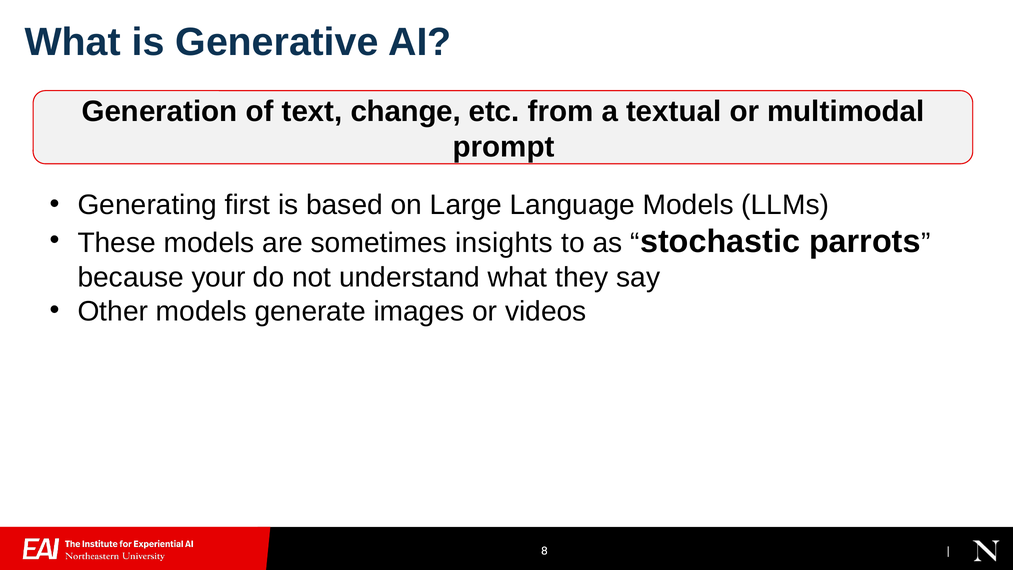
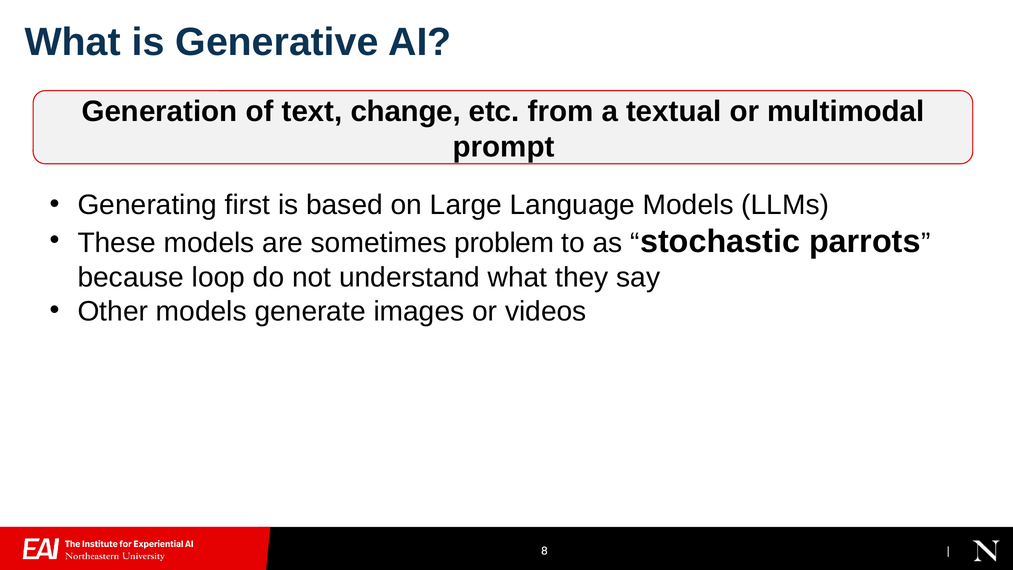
insights: insights -> problem
your: your -> loop
